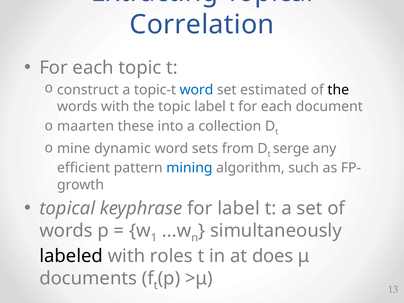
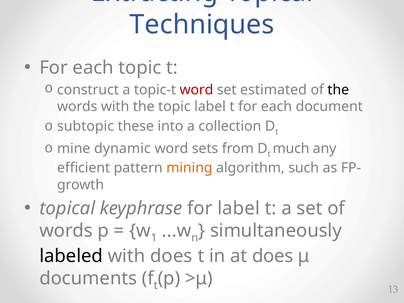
Correlation: Correlation -> Techniques
word at (196, 90) colour: blue -> red
maarten: maarten -> subtopic
serge: serge -> much
mining colour: blue -> orange
with roles: roles -> does
